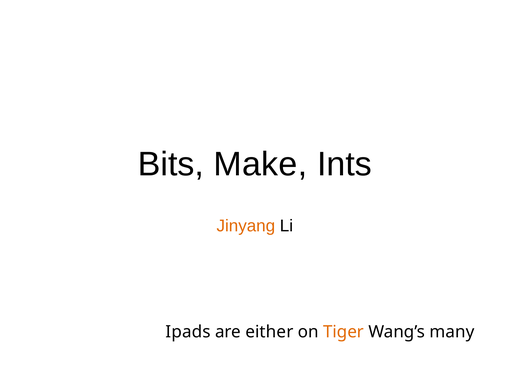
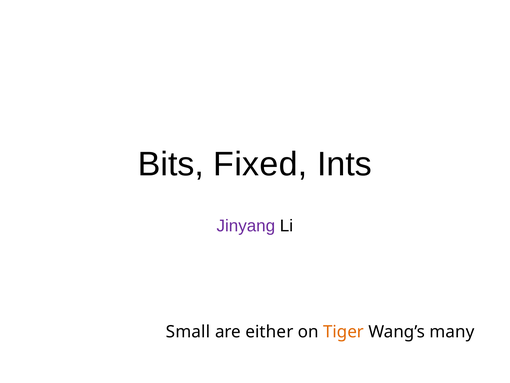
Make: Make -> Fixed
Jinyang colour: orange -> purple
Ipads: Ipads -> Small
